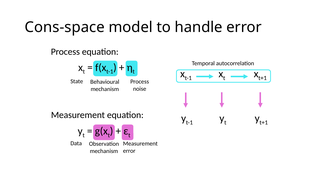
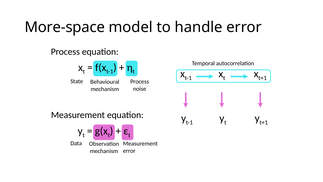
Cons-space: Cons-space -> More-space
